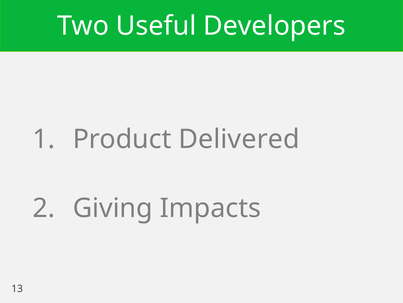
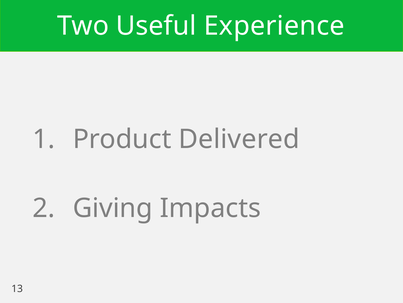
Developers: Developers -> Experience
